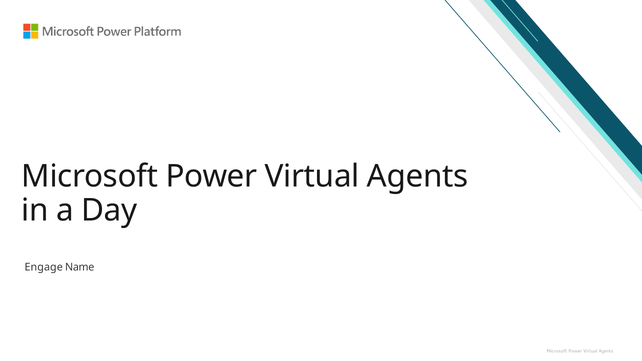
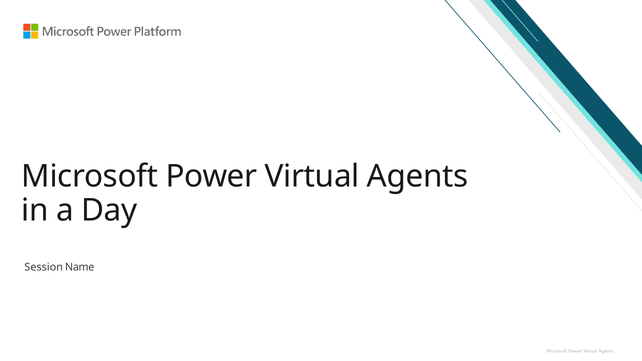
Engage: Engage -> Session
